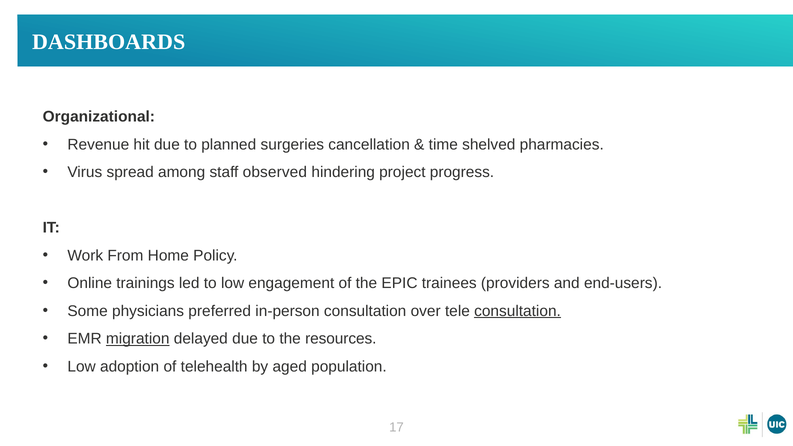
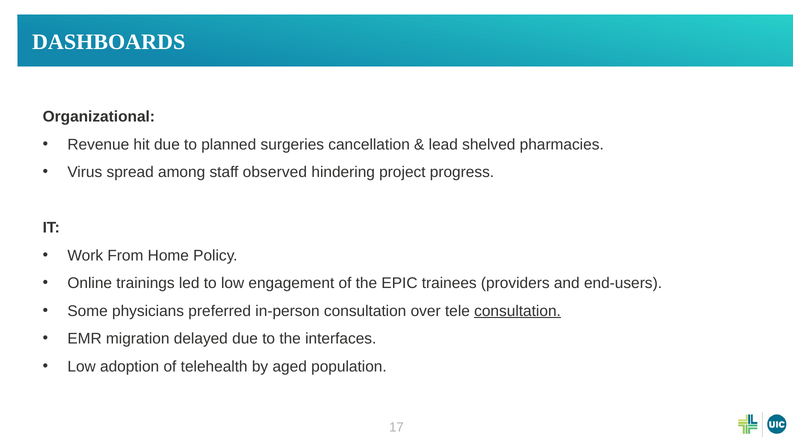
time: time -> lead
migration underline: present -> none
resources: resources -> interfaces
